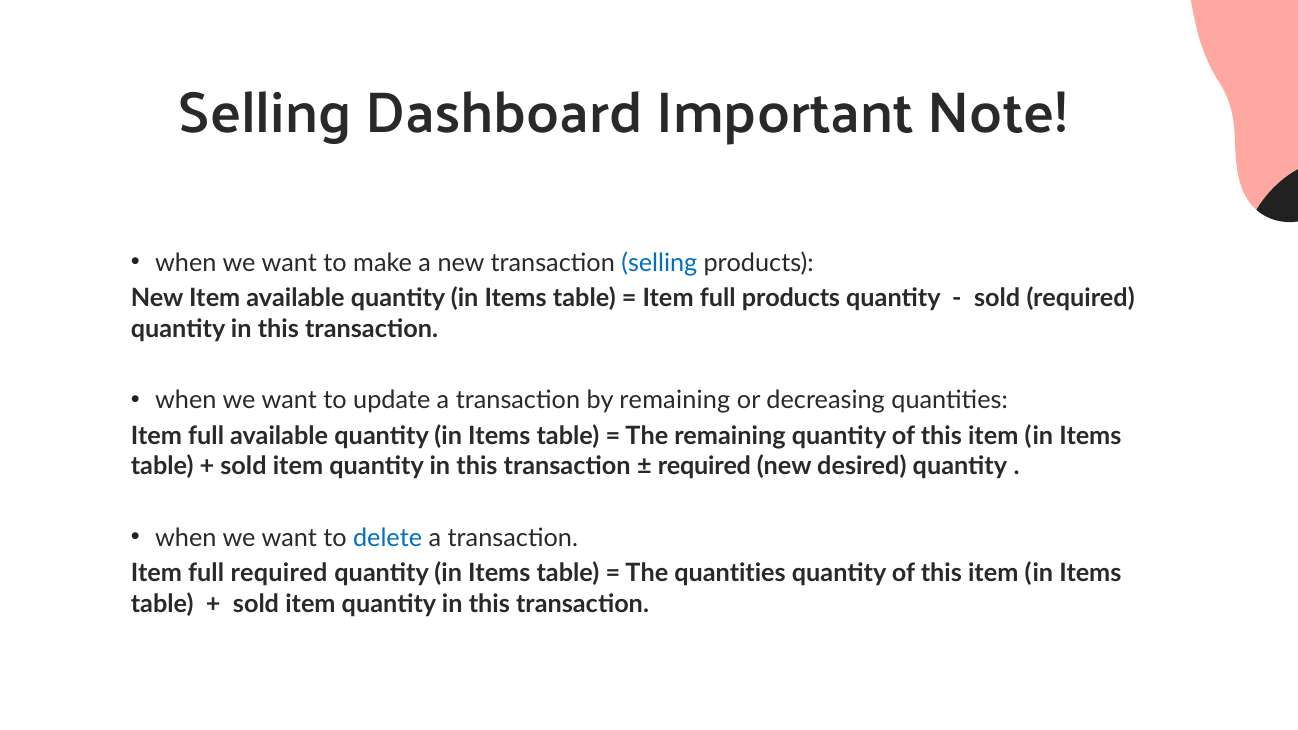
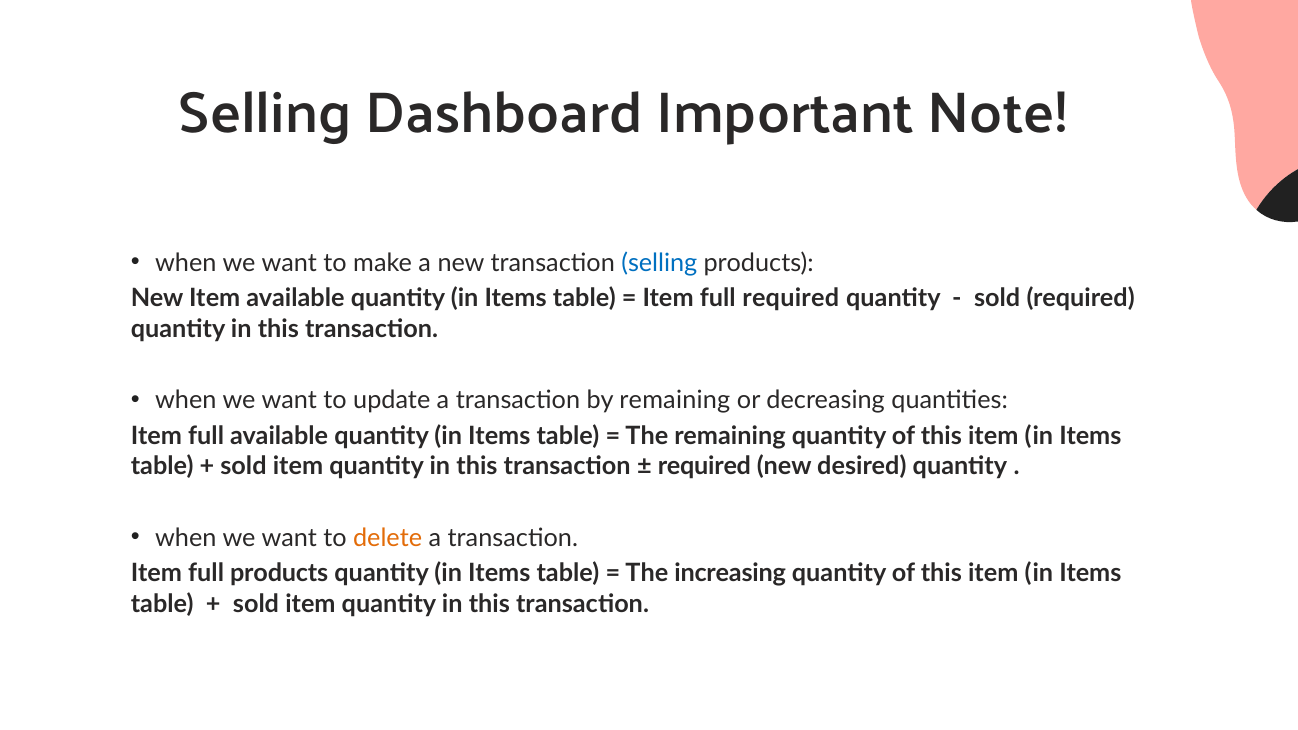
full products: products -> required
delete colour: blue -> orange
full required: required -> products
The quantities: quantities -> increasing
